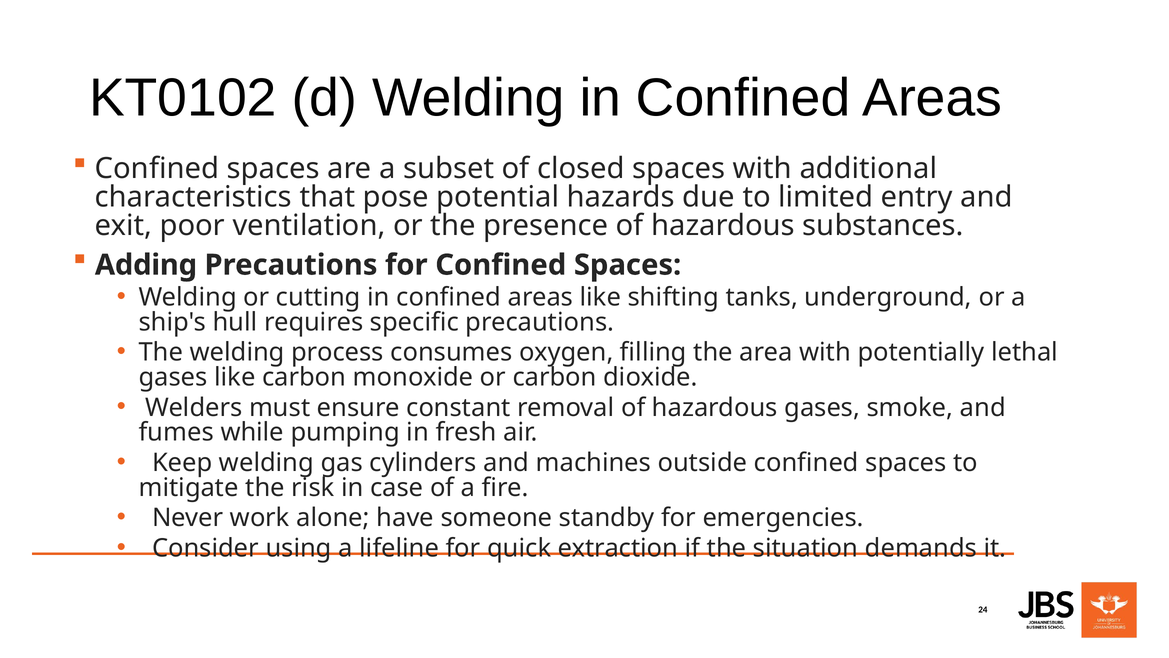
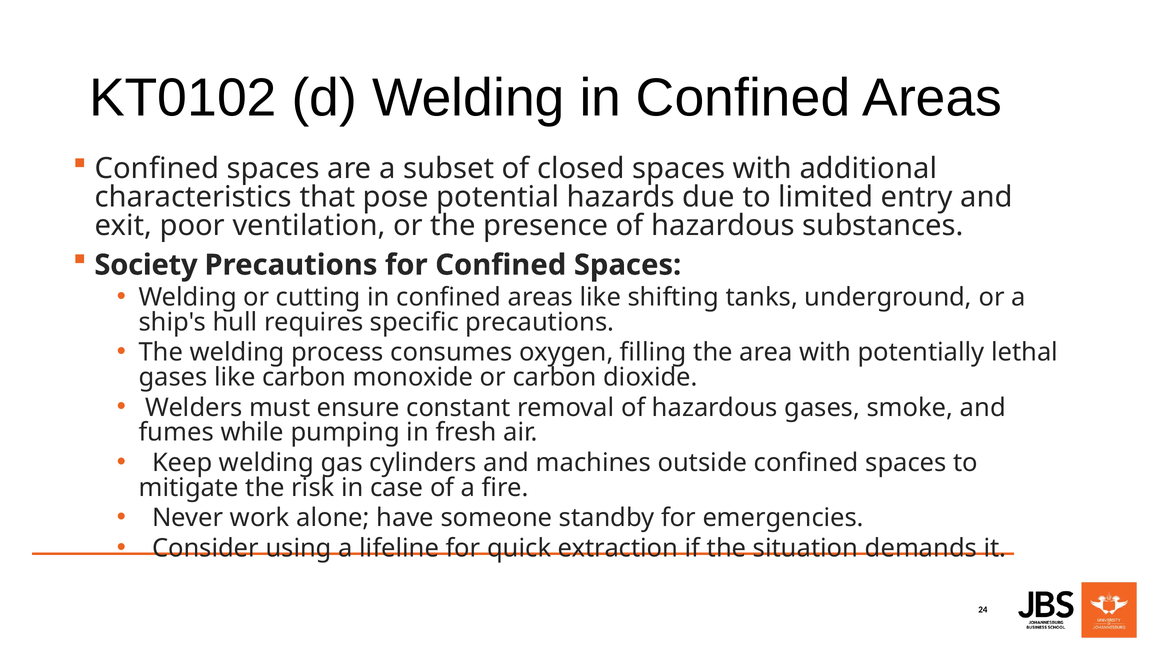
Adding: Adding -> Society
